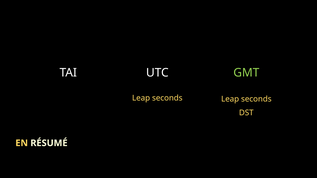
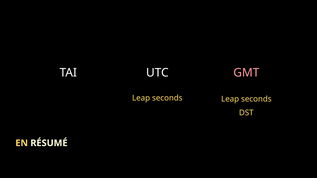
GMT colour: light green -> pink
